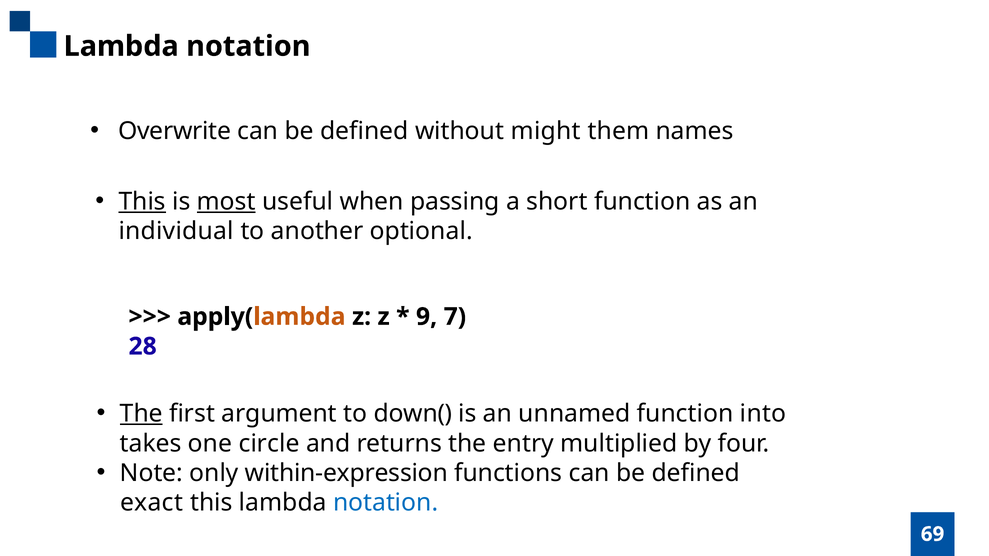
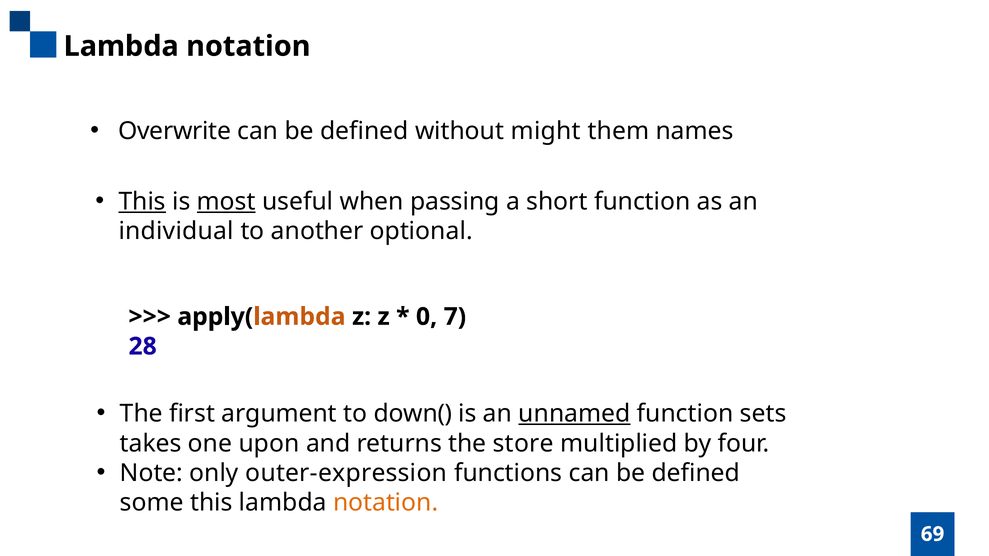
9: 9 -> 0
The at (141, 414) underline: present -> none
unnamed underline: none -> present
into: into -> sets
circle: circle -> upon
entry: entry -> store
within-expression: within-expression -> outer-expression
exact: exact -> some
notation at (386, 503) colour: blue -> orange
